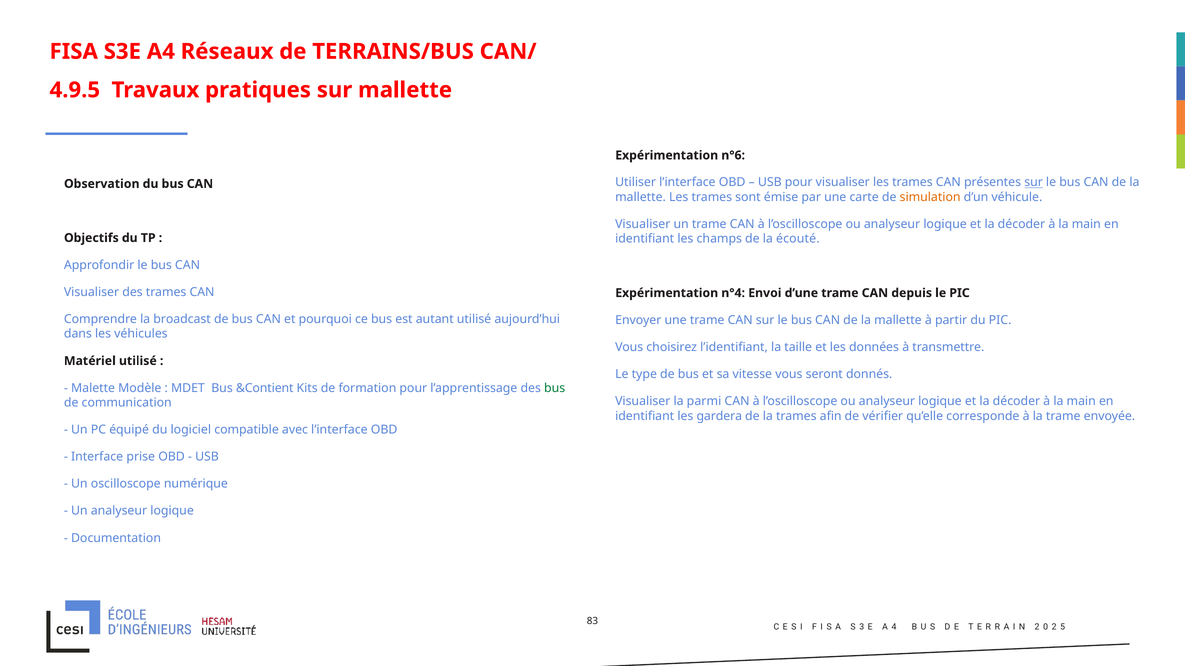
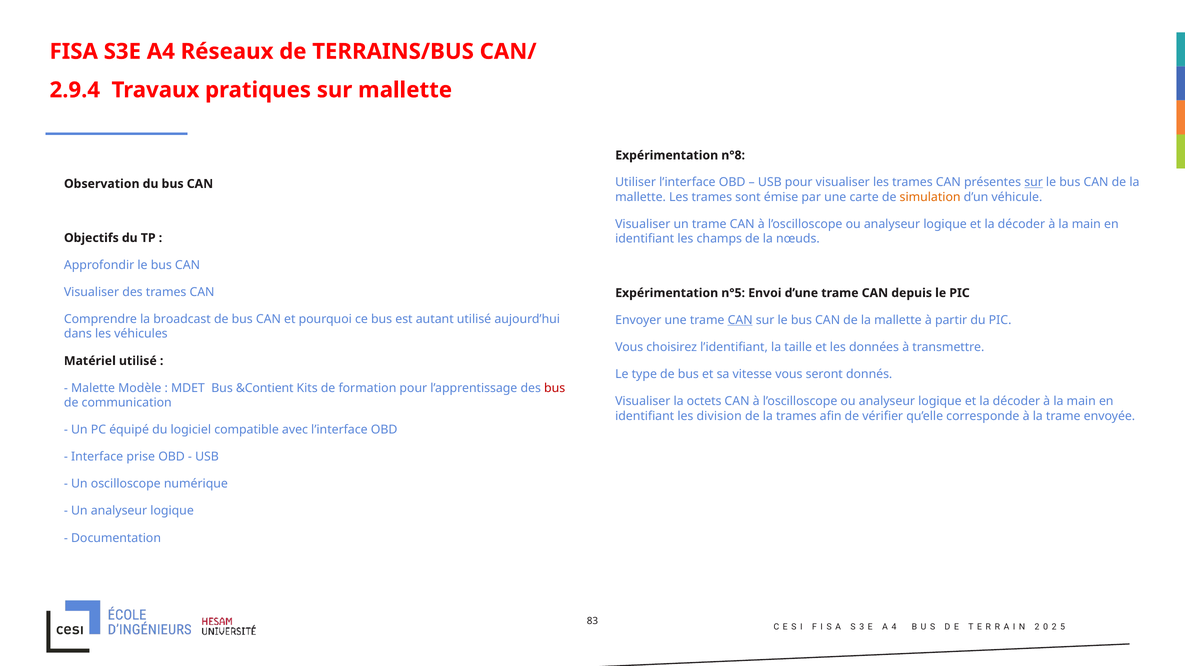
4.9.5: 4.9.5 -> 2.9.4
n°6: n°6 -> n°8
écouté: écouté -> nœuds
n°4: n°4 -> n°5
CAN at (740, 320) underline: none -> present
bus at (555, 388) colour: green -> red
parmi: parmi -> octets
gardera: gardera -> division
